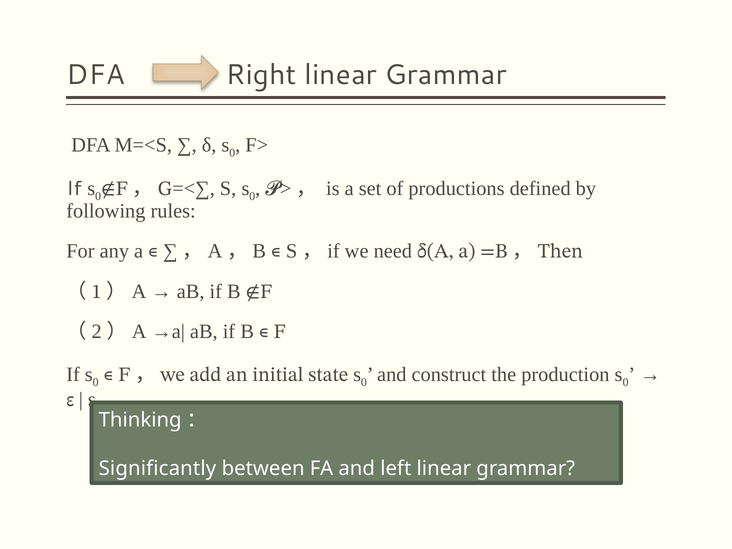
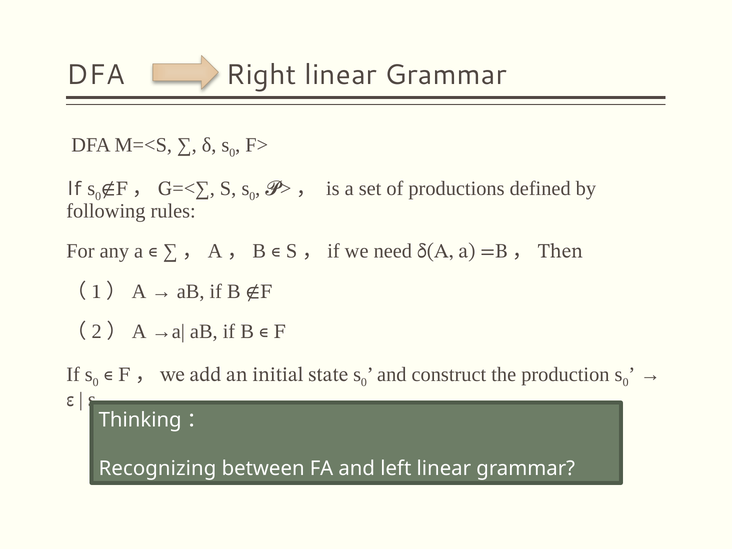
Significantly: Significantly -> Recognizing
